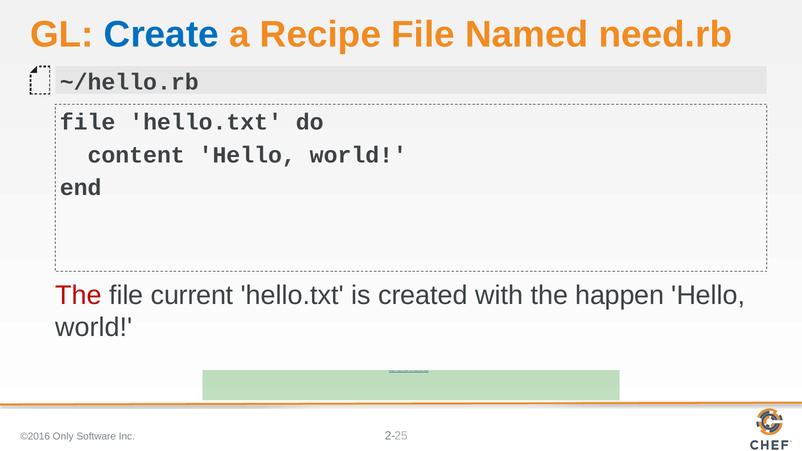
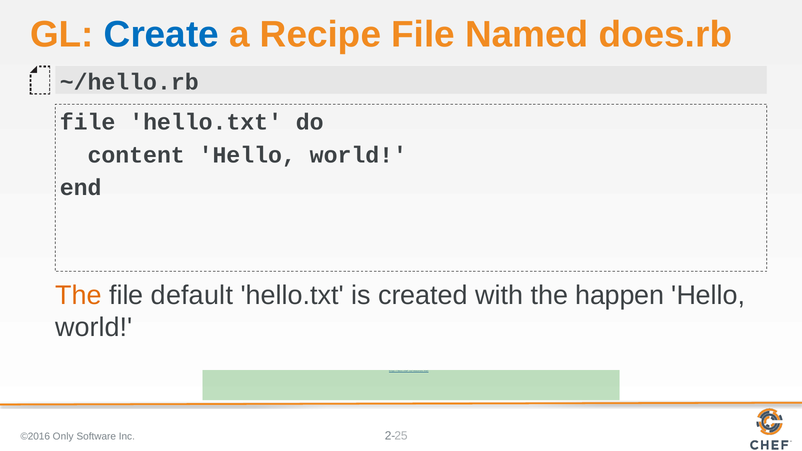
need.rb: need.rb -> does.rb
The at (78, 295) colour: red -> orange
current: current -> default
